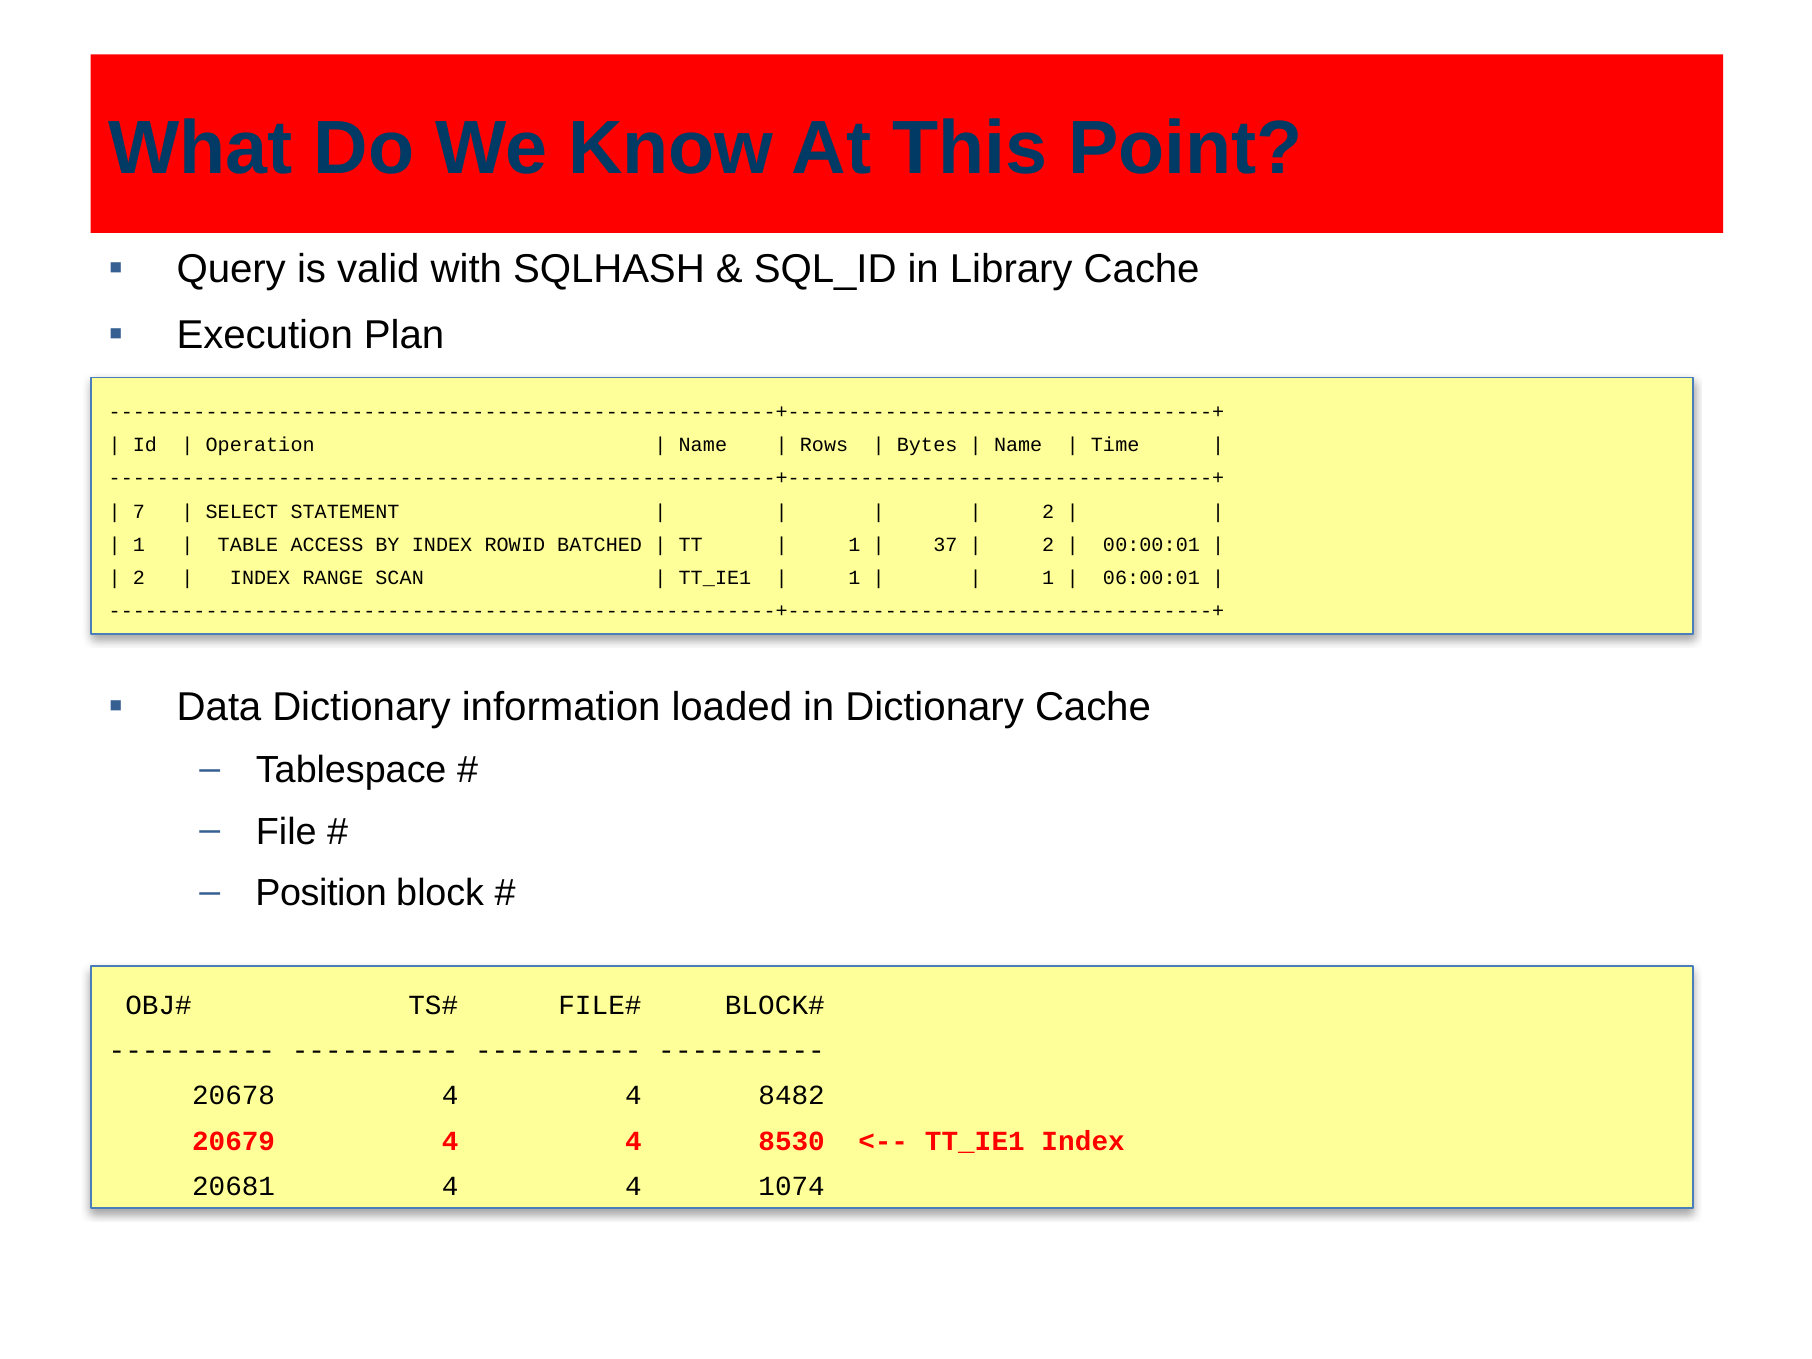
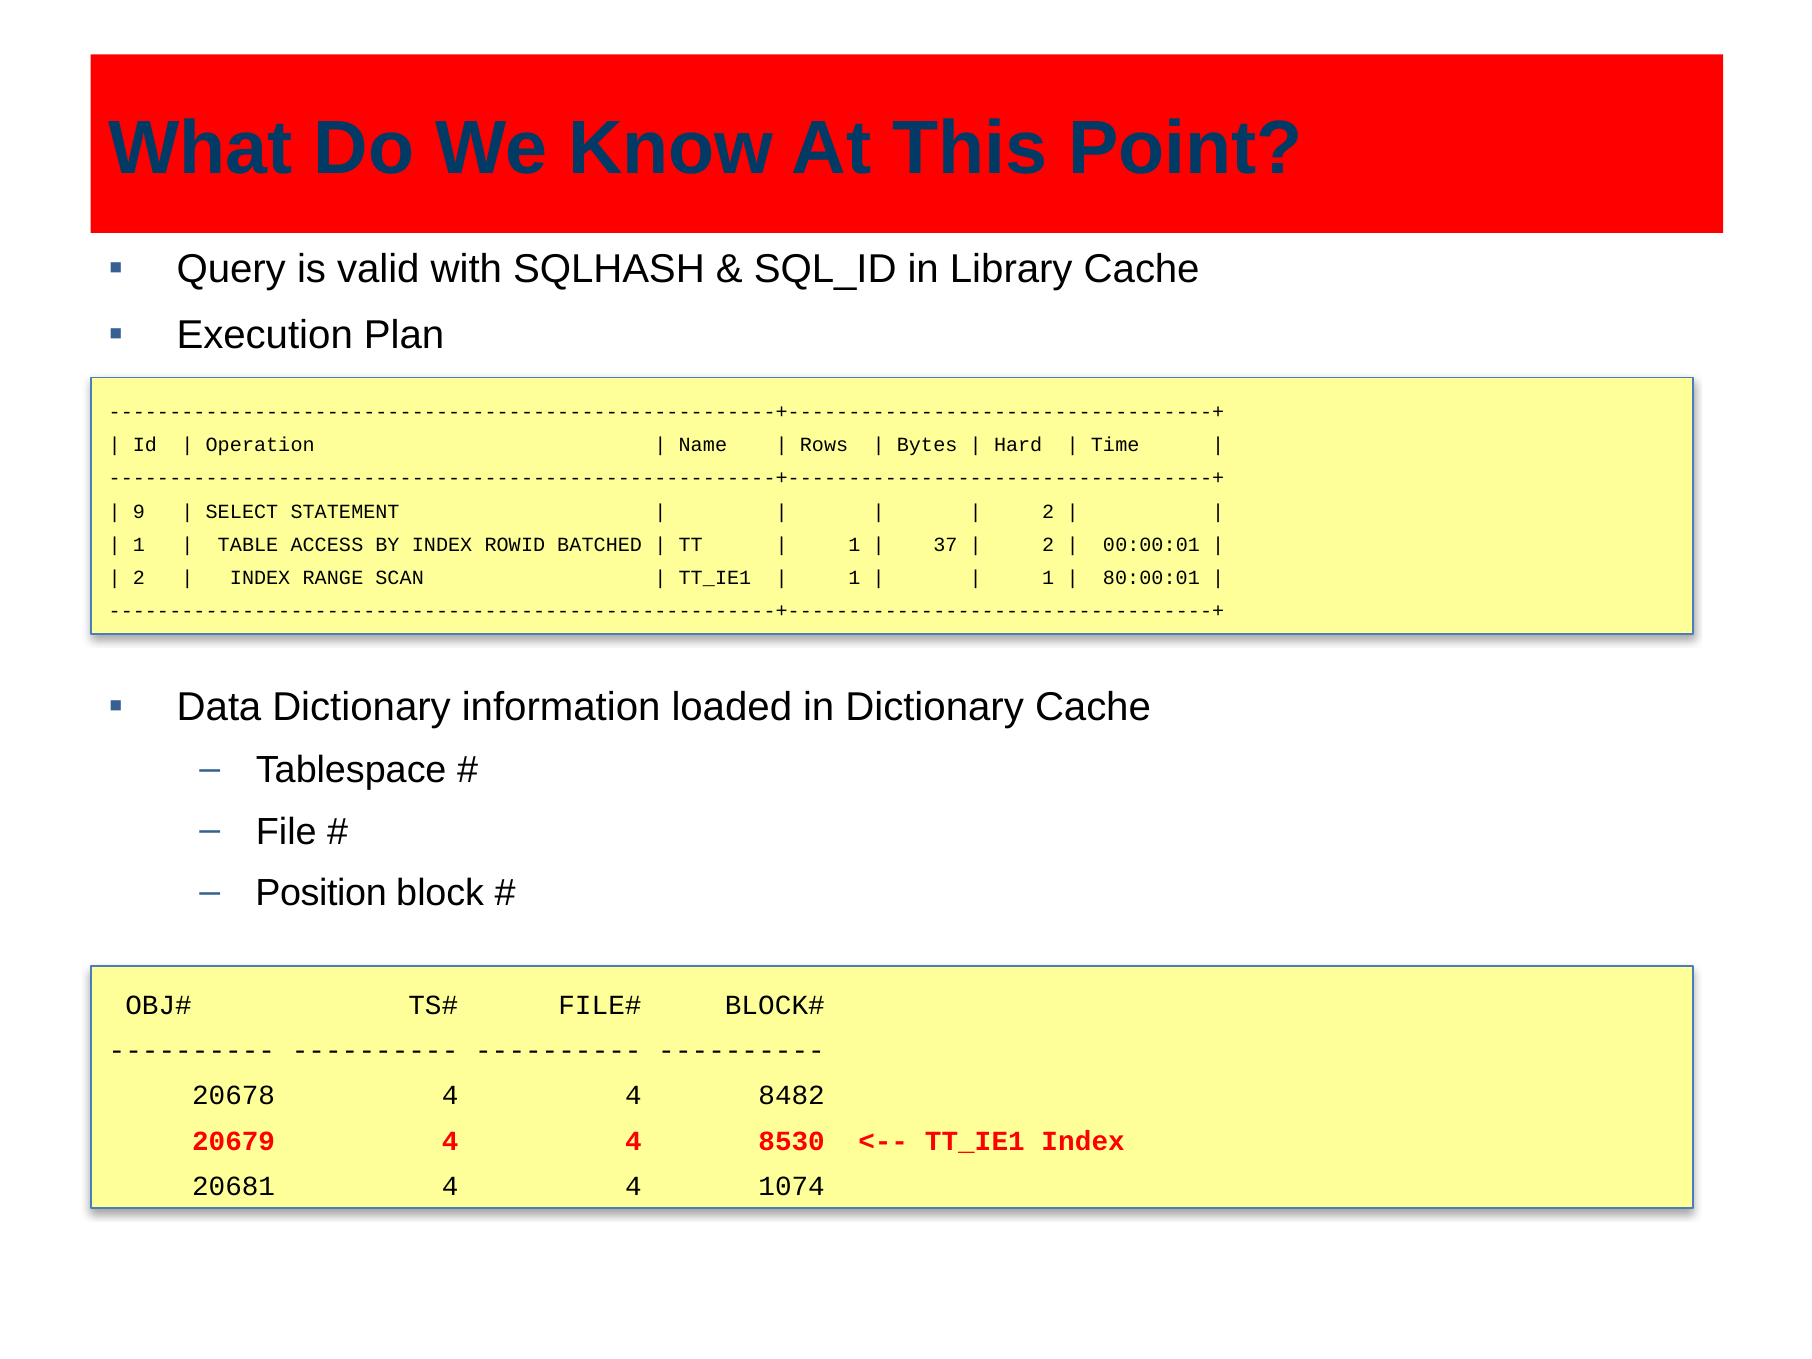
Name at (1018, 445): Name -> Hard
7: 7 -> 9
06:00:01: 06:00:01 -> 80:00:01
